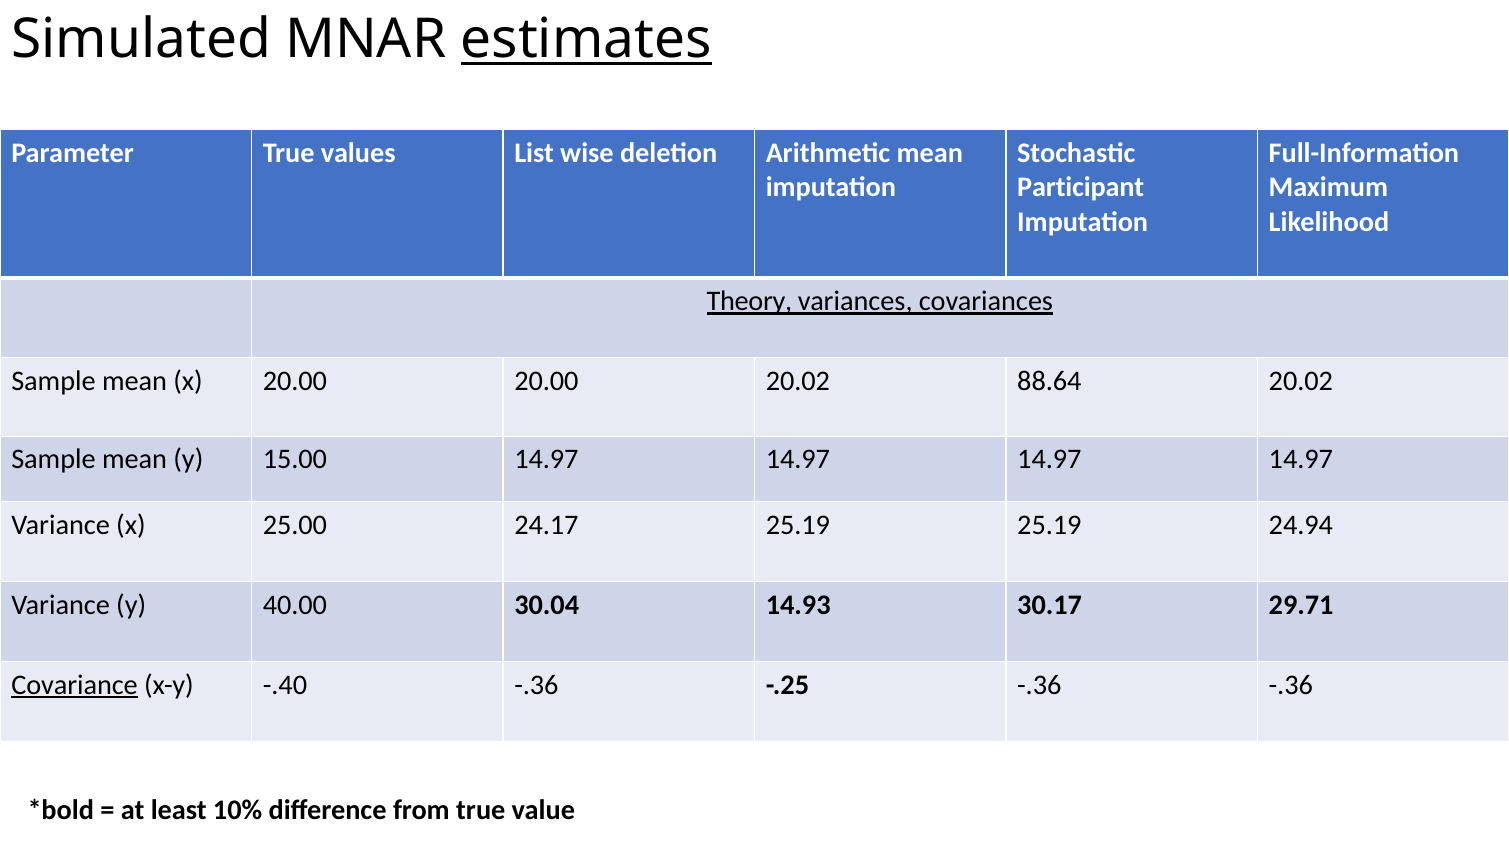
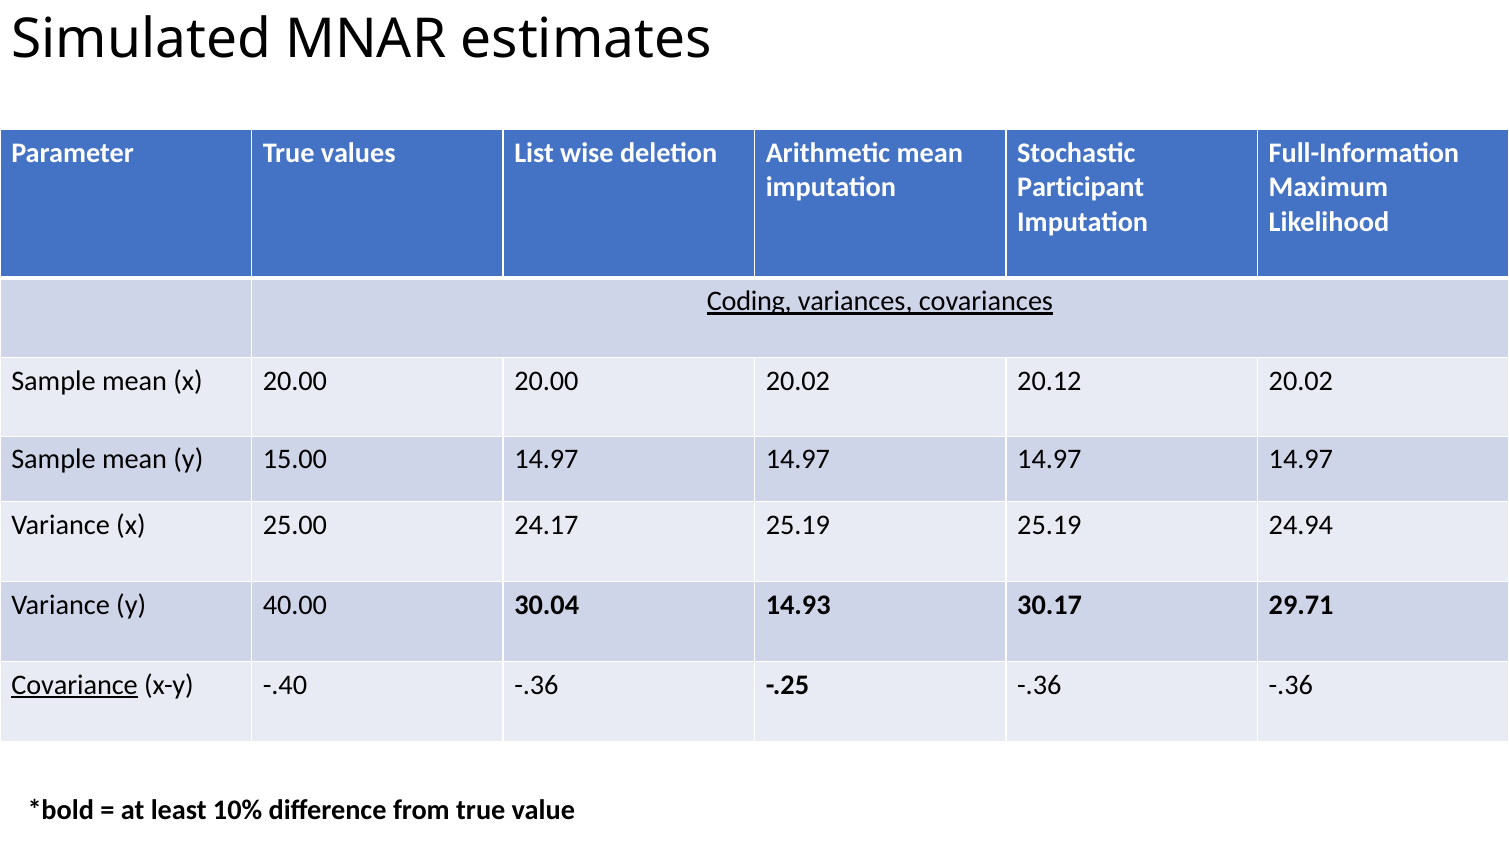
estimates underline: present -> none
Theory: Theory -> Coding
88.64: 88.64 -> 20.12
